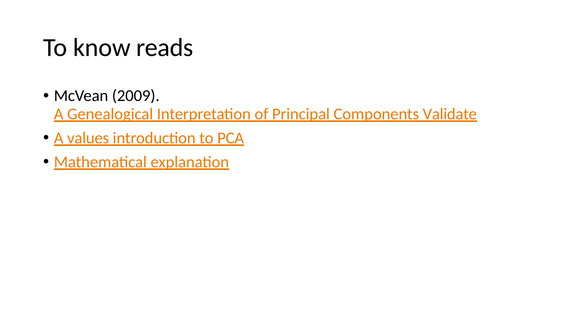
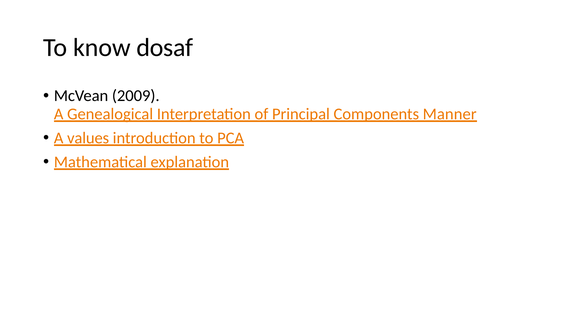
reads: reads -> dosaf
Validate: Validate -> Manner
